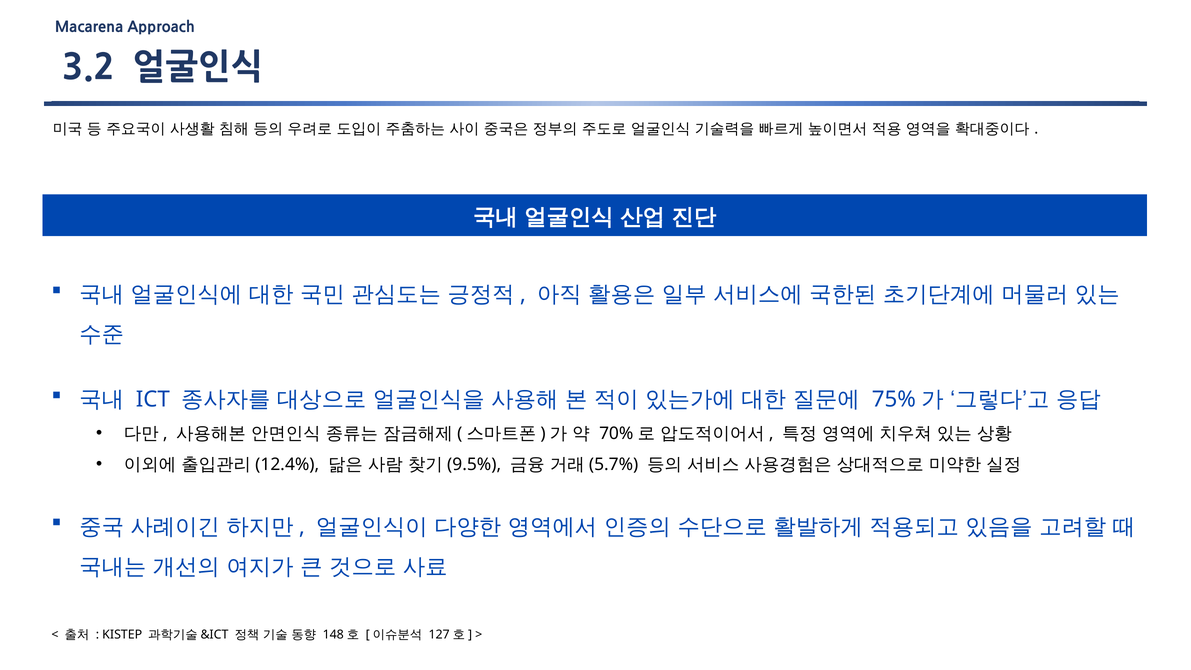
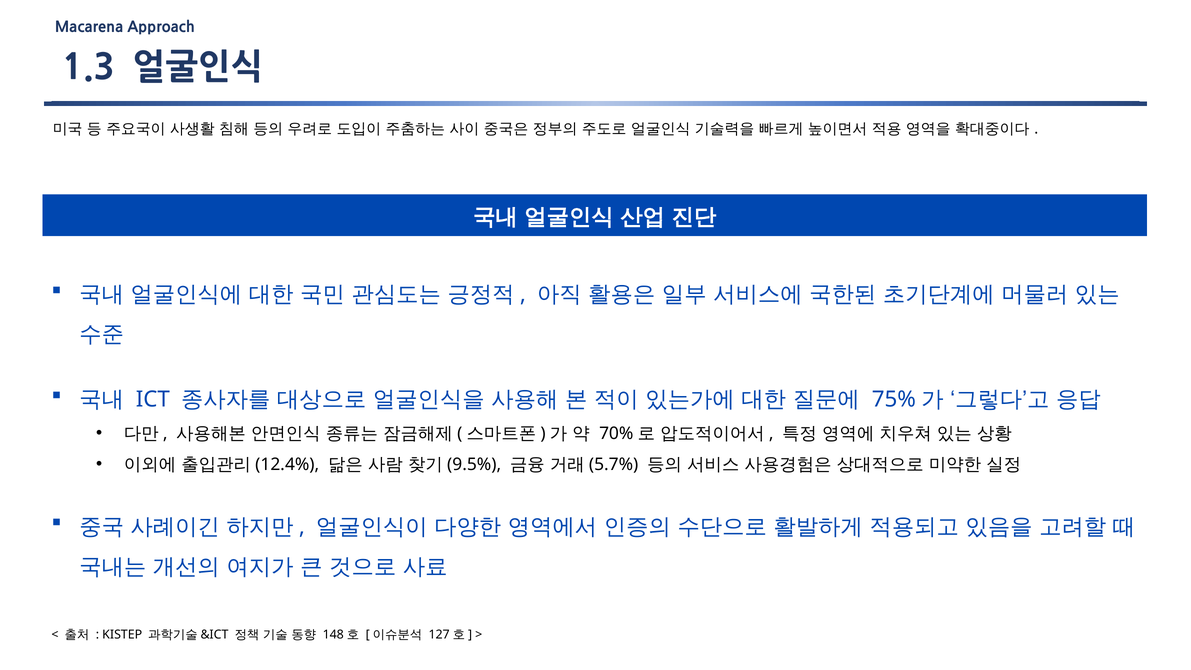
3.2: 3.2 -> 1.3
